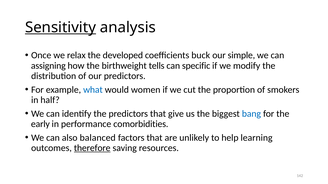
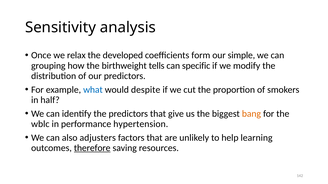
Sensitivity underline: present -> none
buck: buck -> form
assigning: assigning -> grouping
women: women -> despite
bang colour: blue -> orange
early: early -> wblc
comorbidities: comorbidities -> hypertension
balanced: balanced -> adjusters
